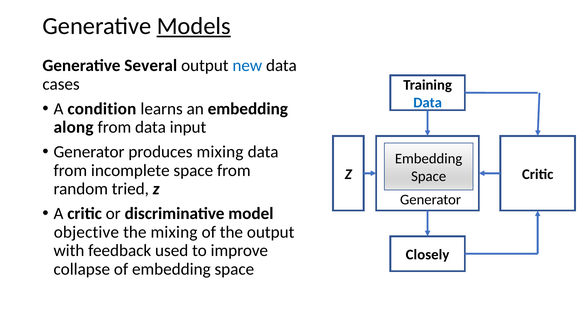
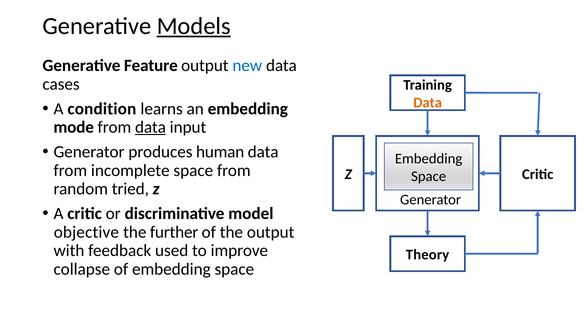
Several: Several -> Feature
Data at (428, 103) colour: blue -> orange
along: along -> mode
data at (150, 127) underline: none -> present
produces mixing: mixing -> human
the mixing: mixing -> further
Closely: Closely -> Theory
